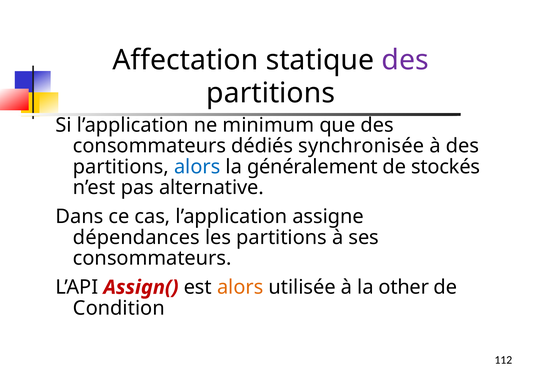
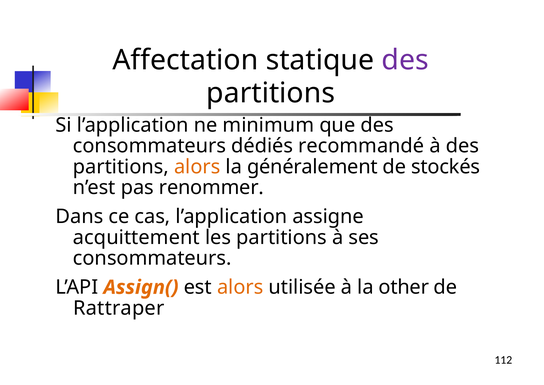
synchronisée: synchronisée -> recommandé
alors at (197, 167) colour: blue -> orange
alternative: alternative -> renommer
dépendances: dépendances -> acquittement
Assign( colour: red -> orange
Condition: Condition -> Rattraper
